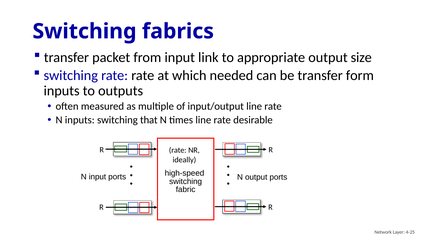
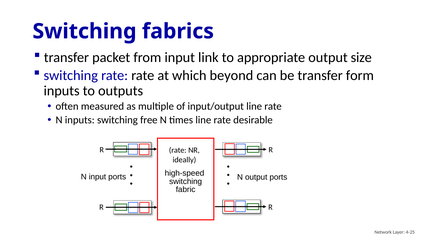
needed: needed -> beyond
that: that -> free
